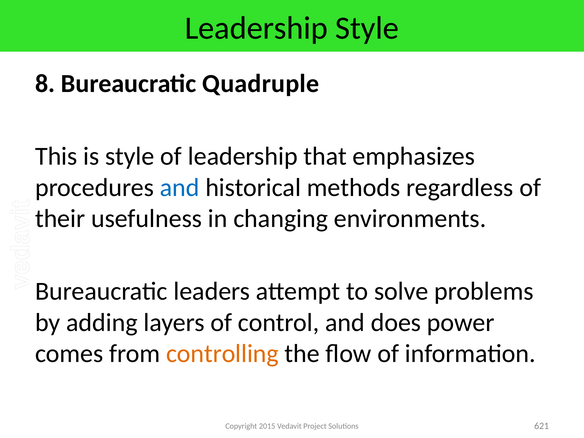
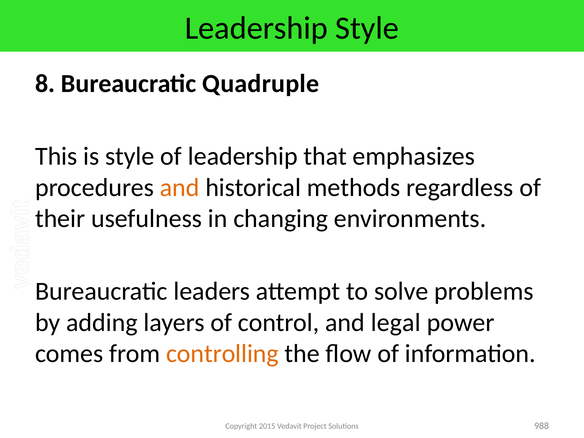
and at (180, 187) colour: blue -> orange
does: does -> legal
621: 621 -> 988
